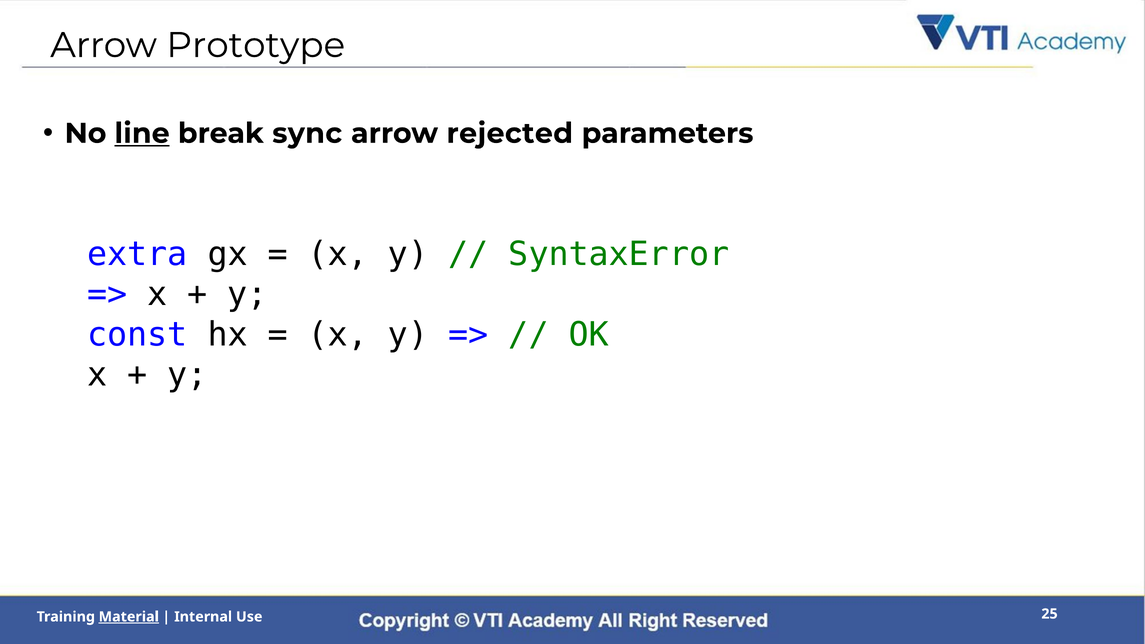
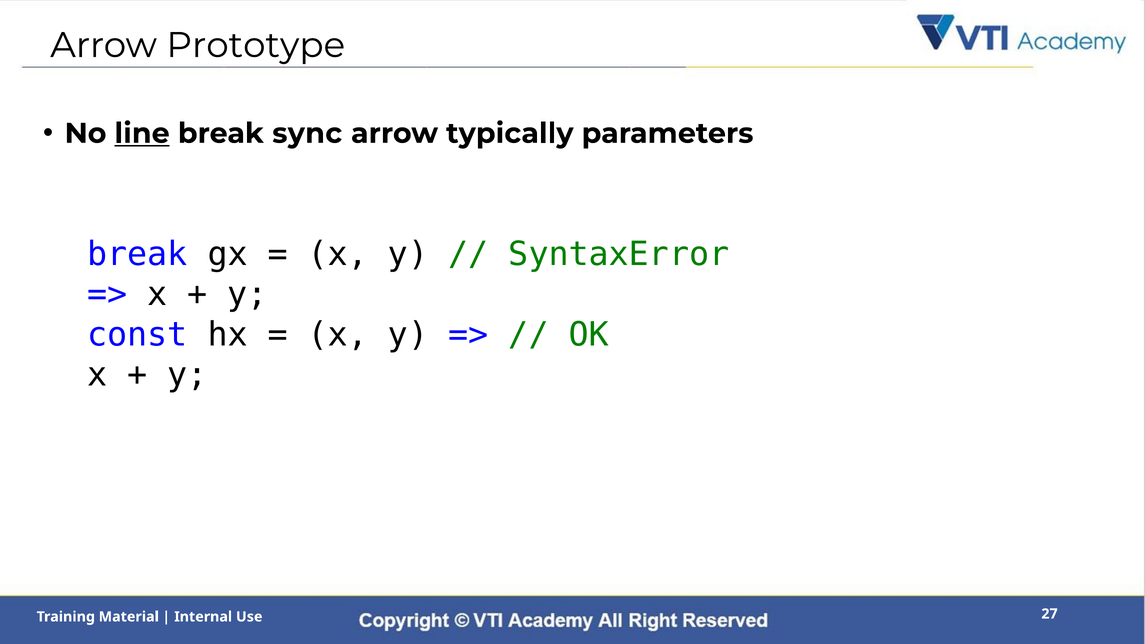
rejected: rejected -> typically
extra at (137, 254): extra -> break
Material underline: present -> none
25: 25 -> 27
